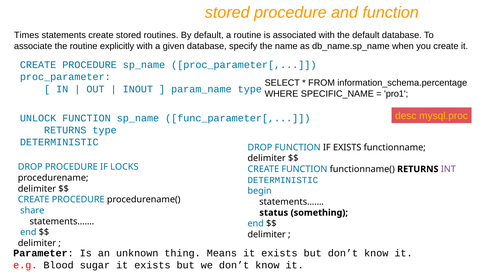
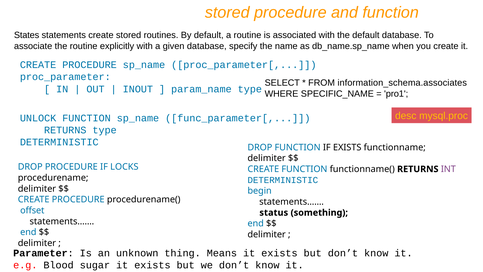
Times: Times -> States
information_schema.percentage: information_schema.percentage -> information_schema.associates
share: share -> offset
